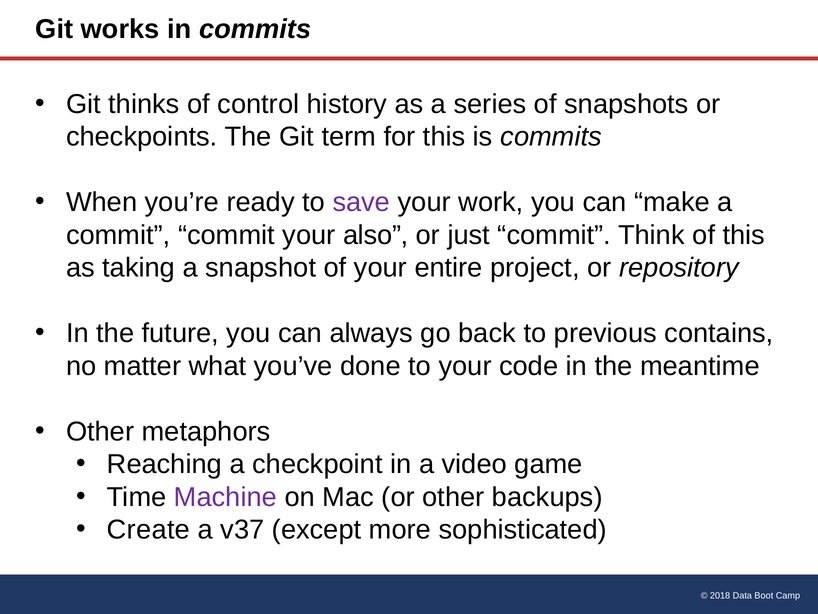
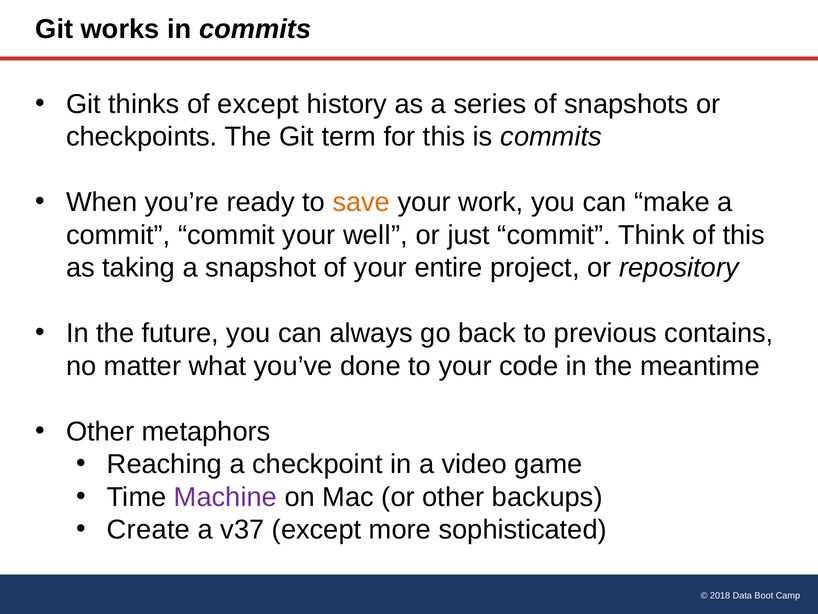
of control: control -> except
save colour: purple -> orange
also: also -> well
